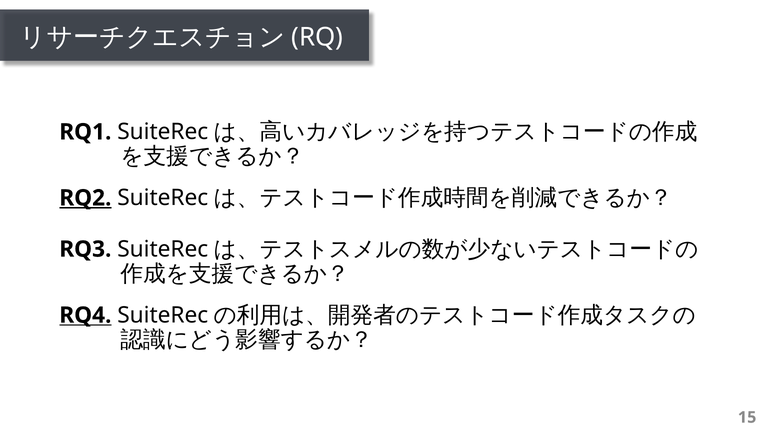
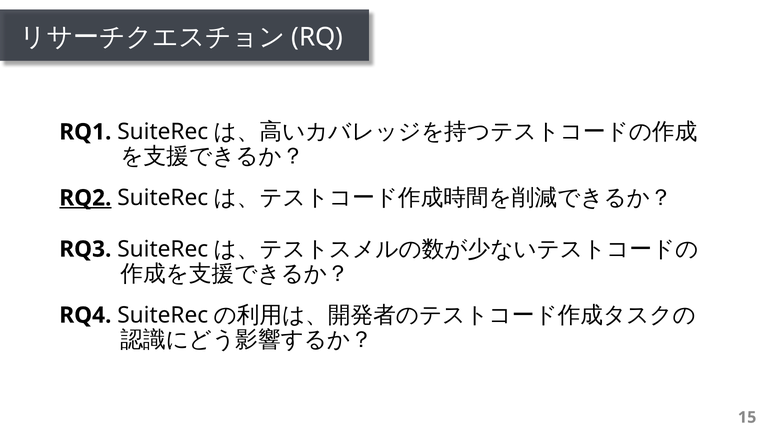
RQ4 underline: present -> none
